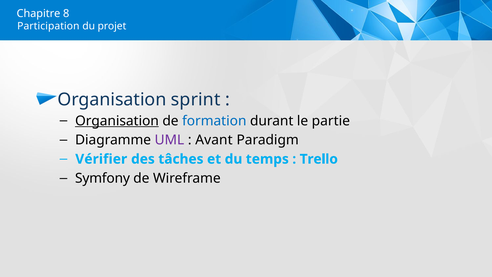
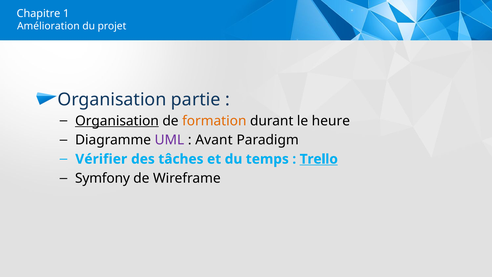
8: 8 -> 1
Participation: Participation -> Amélioration
sprint: sprint -> partie
formation colour: blue -> orange
partie: partie -> heure
Trello underline: none -> present
